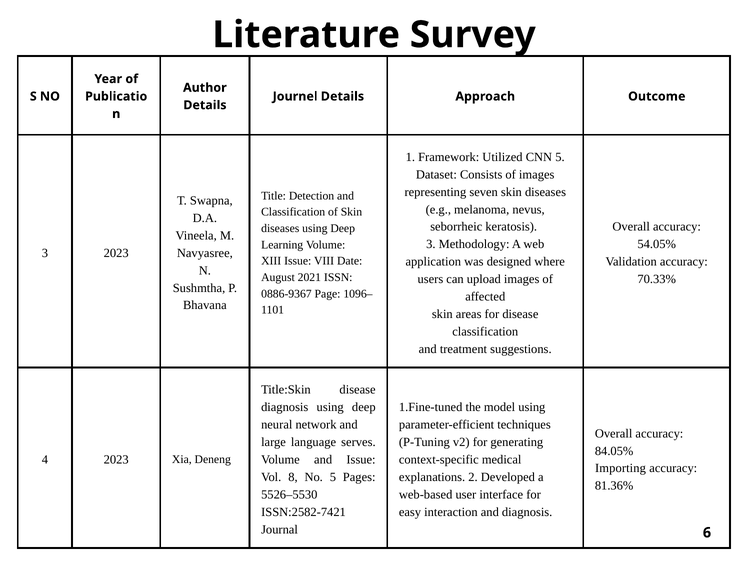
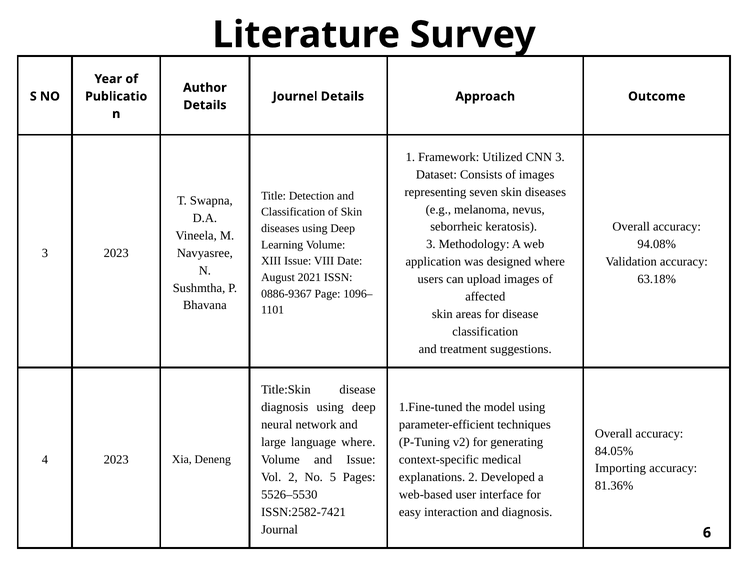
CNN 5: 5 -> 3
54.05%: 54.05% -> 94.08%
70.33%: 70.33% -> 63.18%
language serves: serves -> where
Vol 8: 8 -> 2
